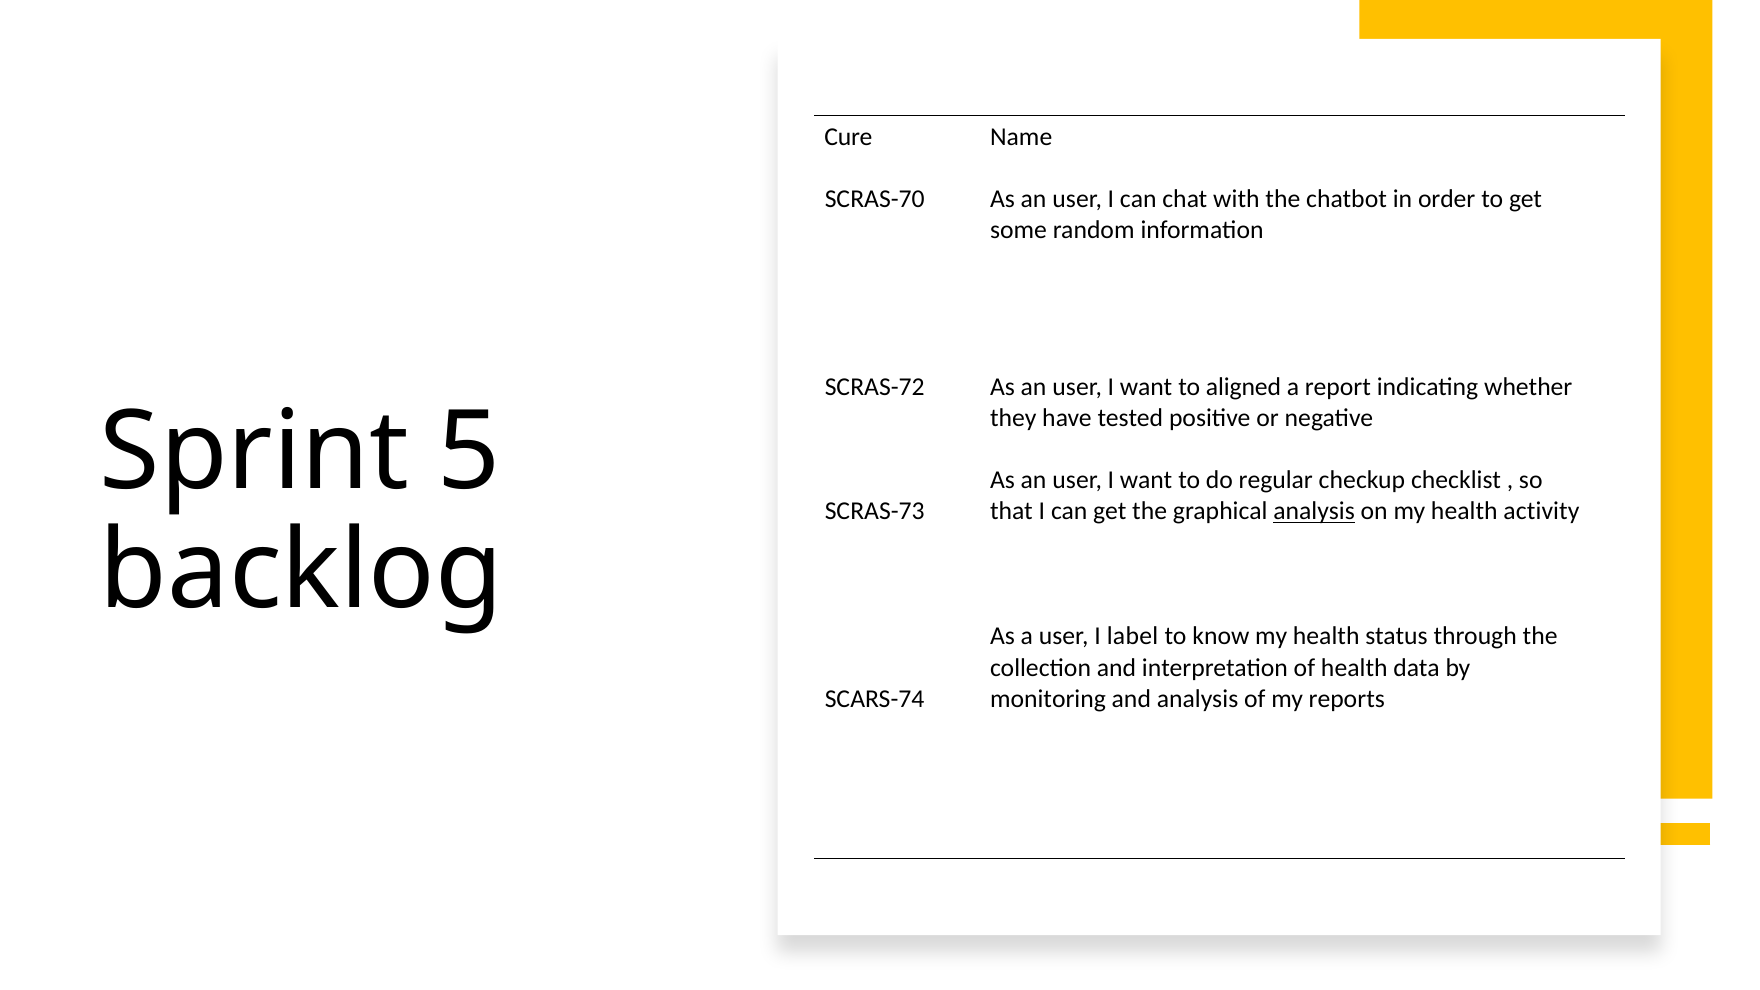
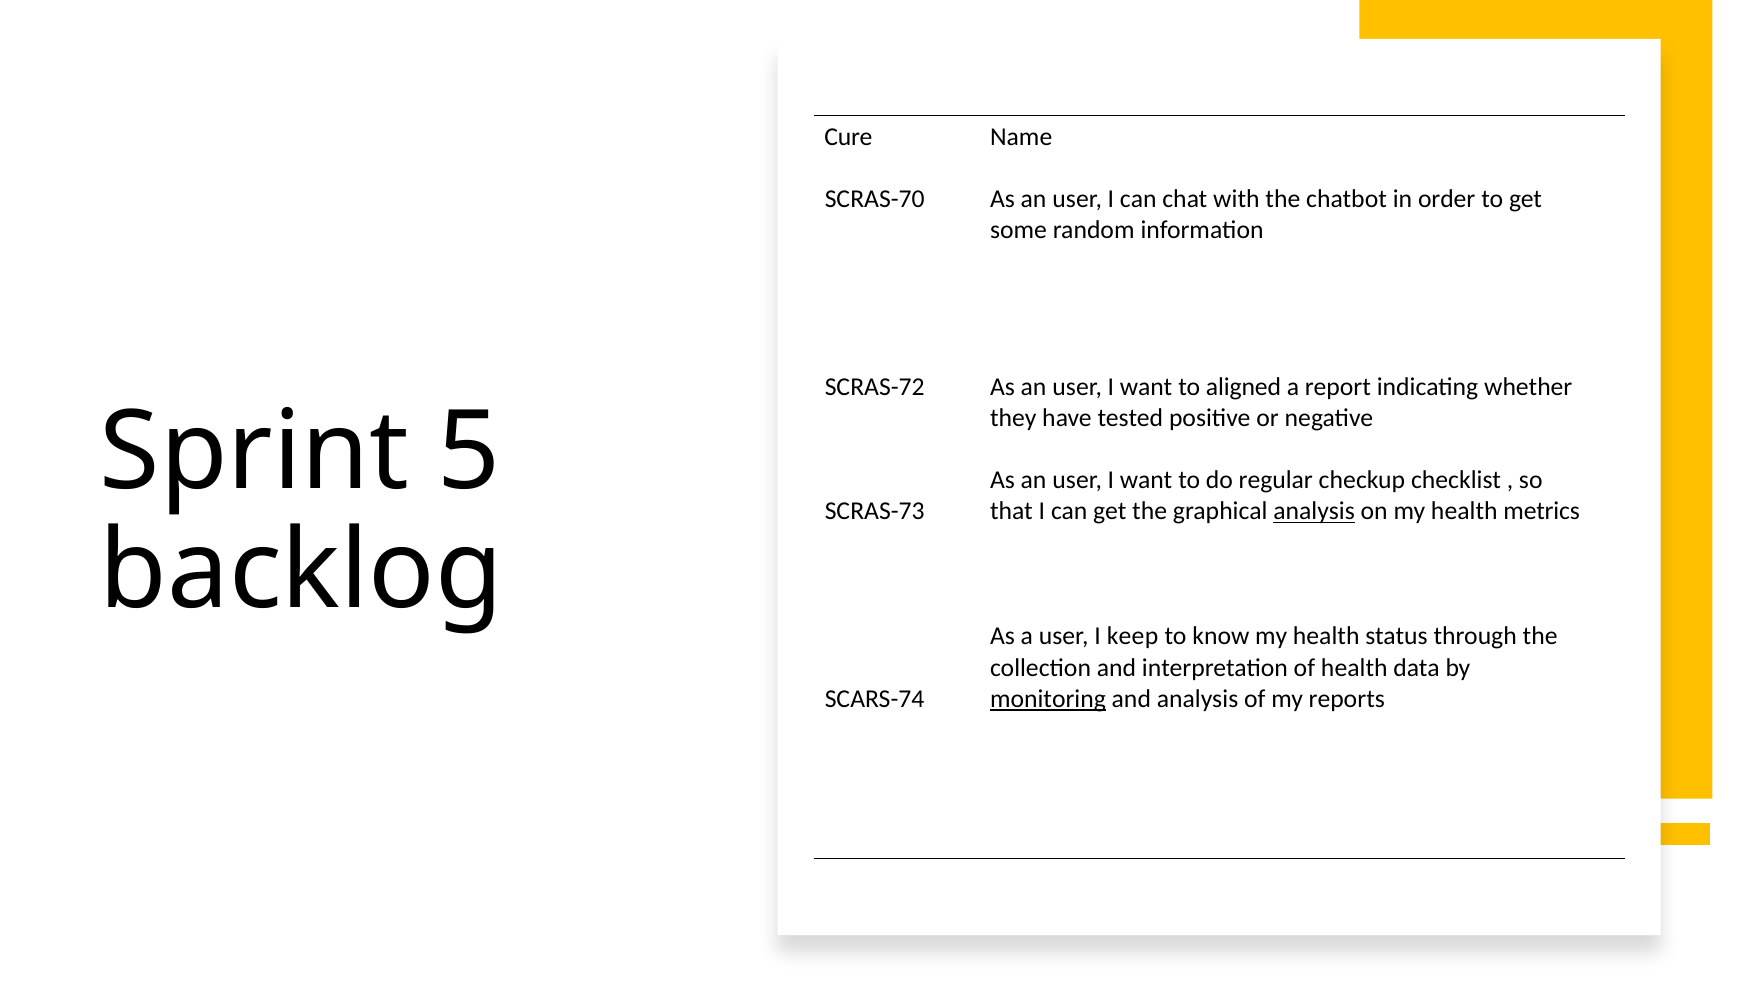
activity: activity -> metrics
label: label -> keep
monitoring underline: none -> present
